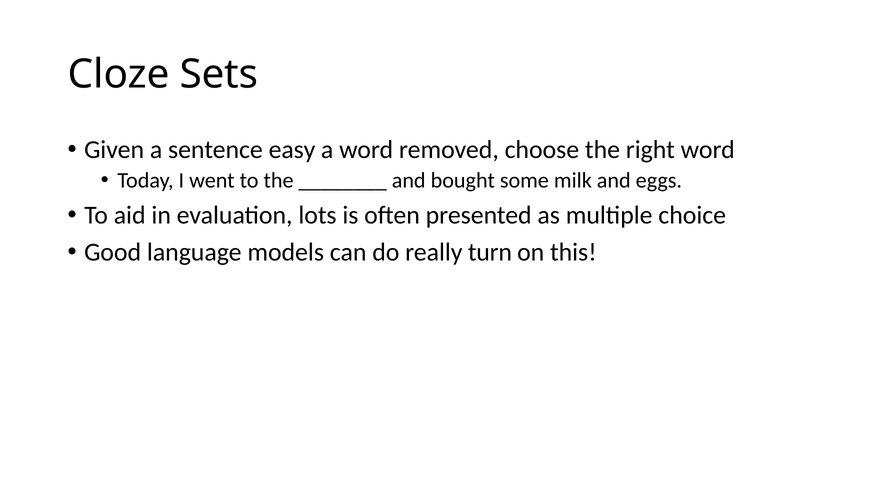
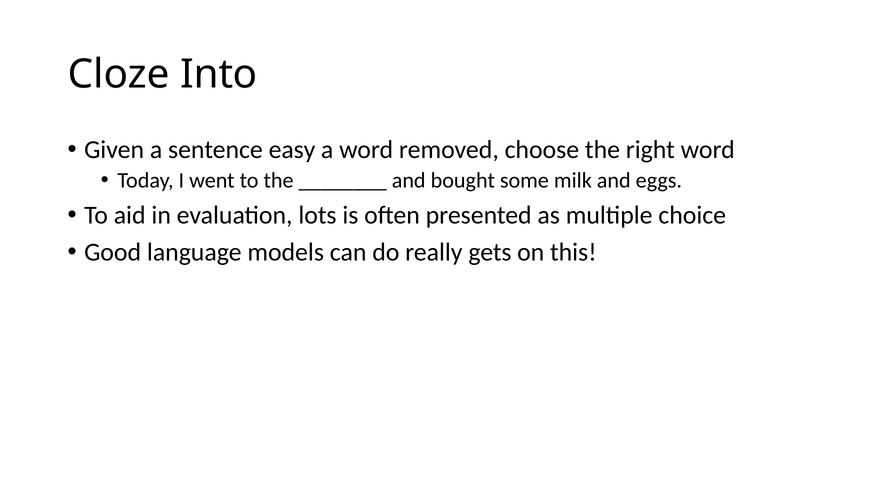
Sets: Sets -> Into
turn: turn -> gets
